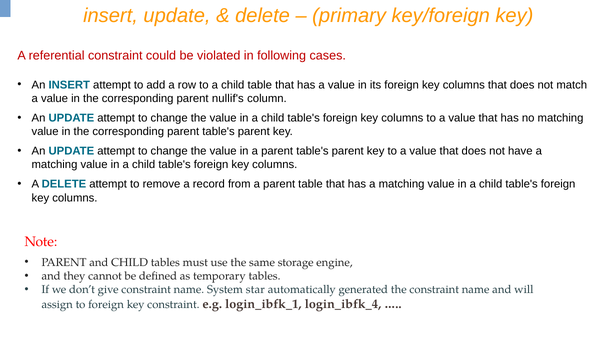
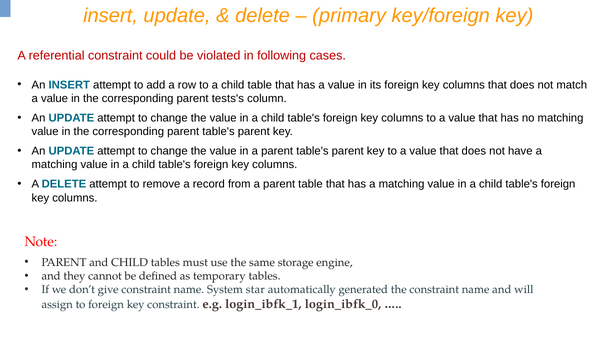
nullif's: nullif's -> tests's
login_ibfk_4: login_ibfk_4 -> login_ibfk_0
